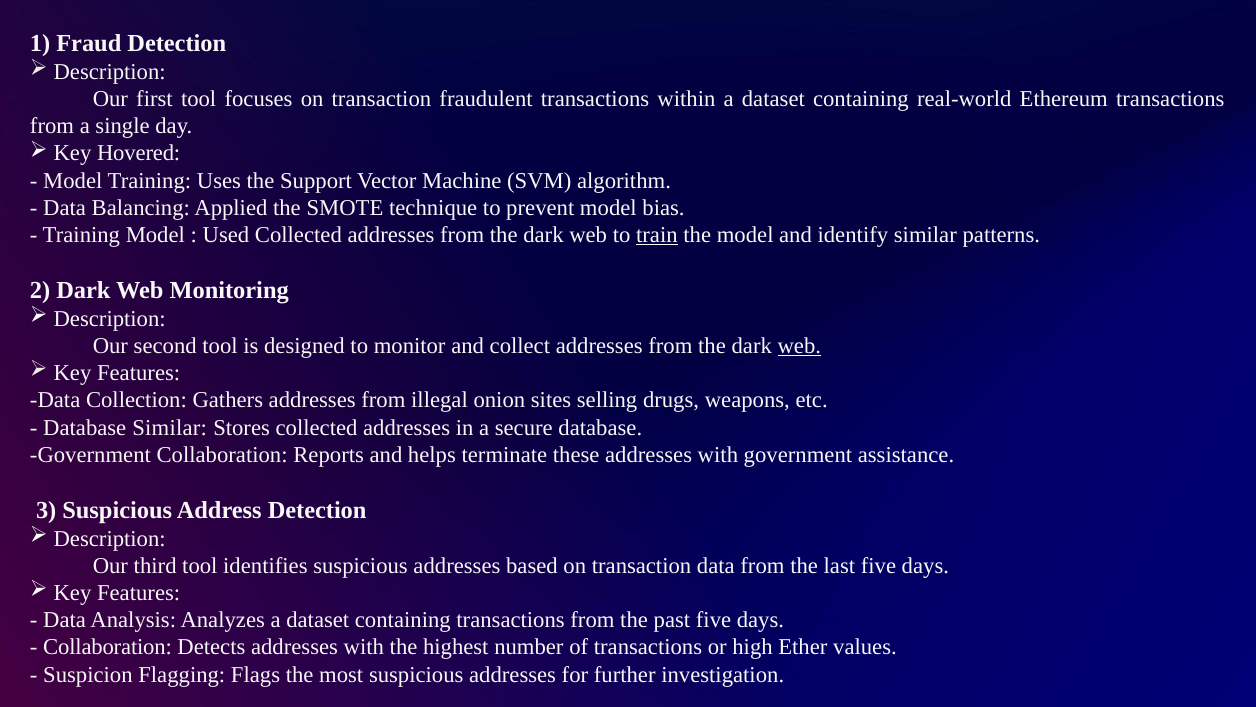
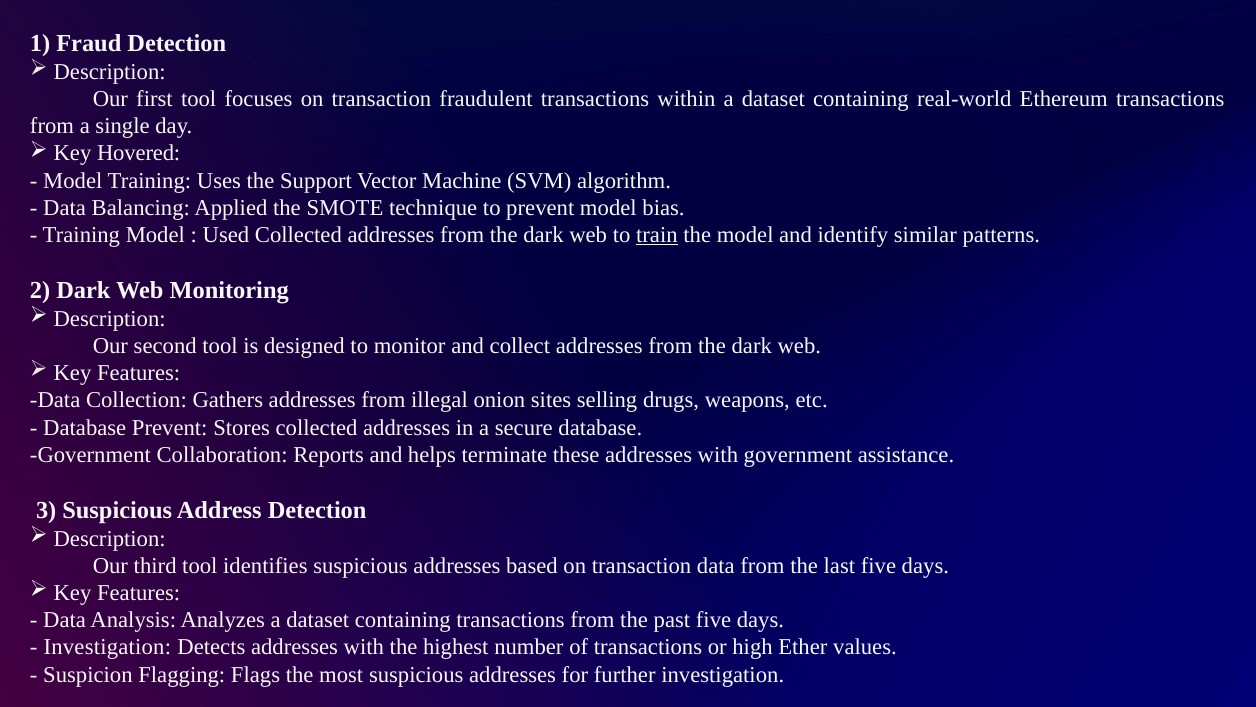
web at (799, 346) underline: present -> none
Database Similar: Similar -> Prevent
Collaboration at (108, 647): Collaboration -> Investigation
